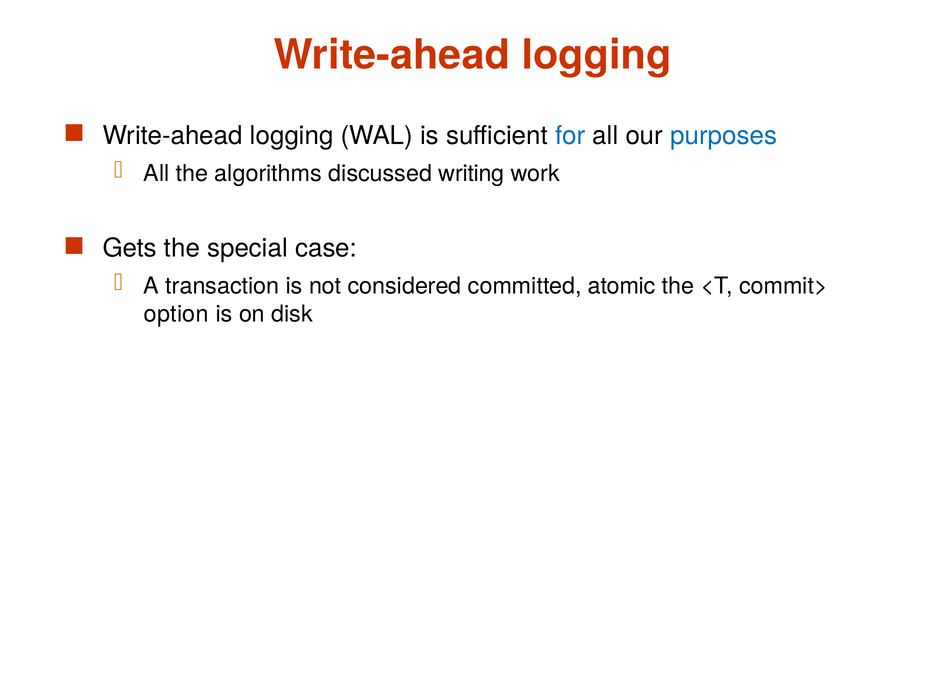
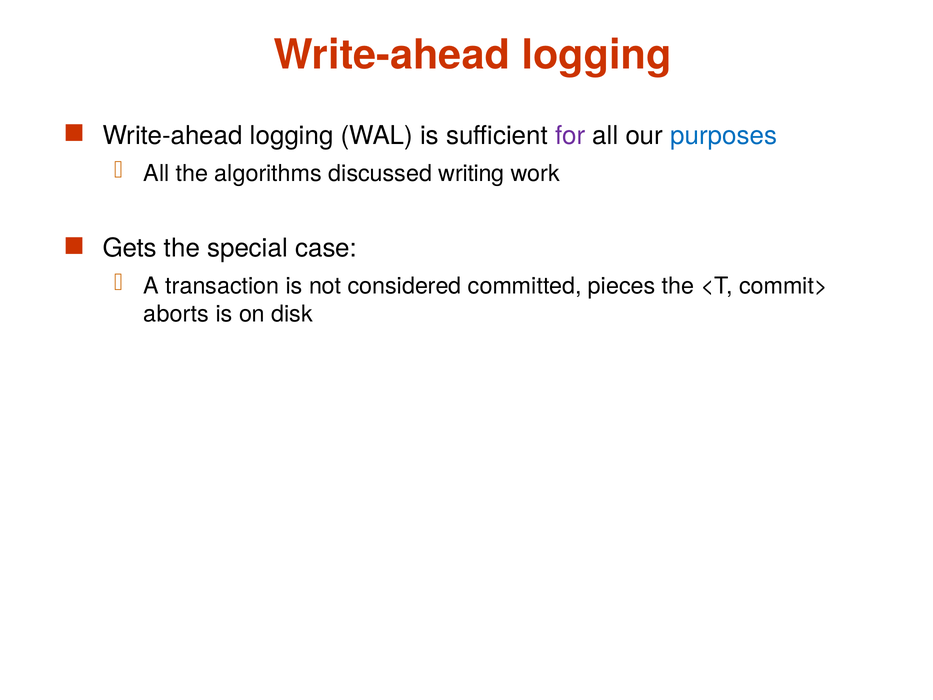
for colour: blue -> purple
atomic: atomic -> pieces
option: option -> aborts
